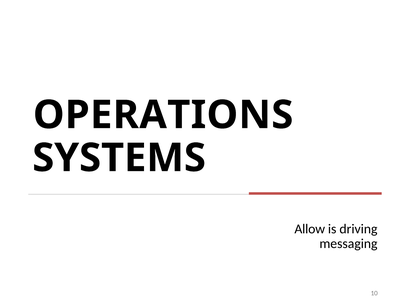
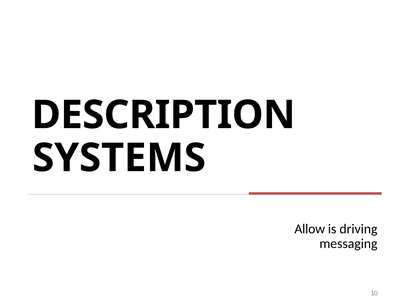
OPERATIONS: OPERATIONS -> DESCRIPTION
